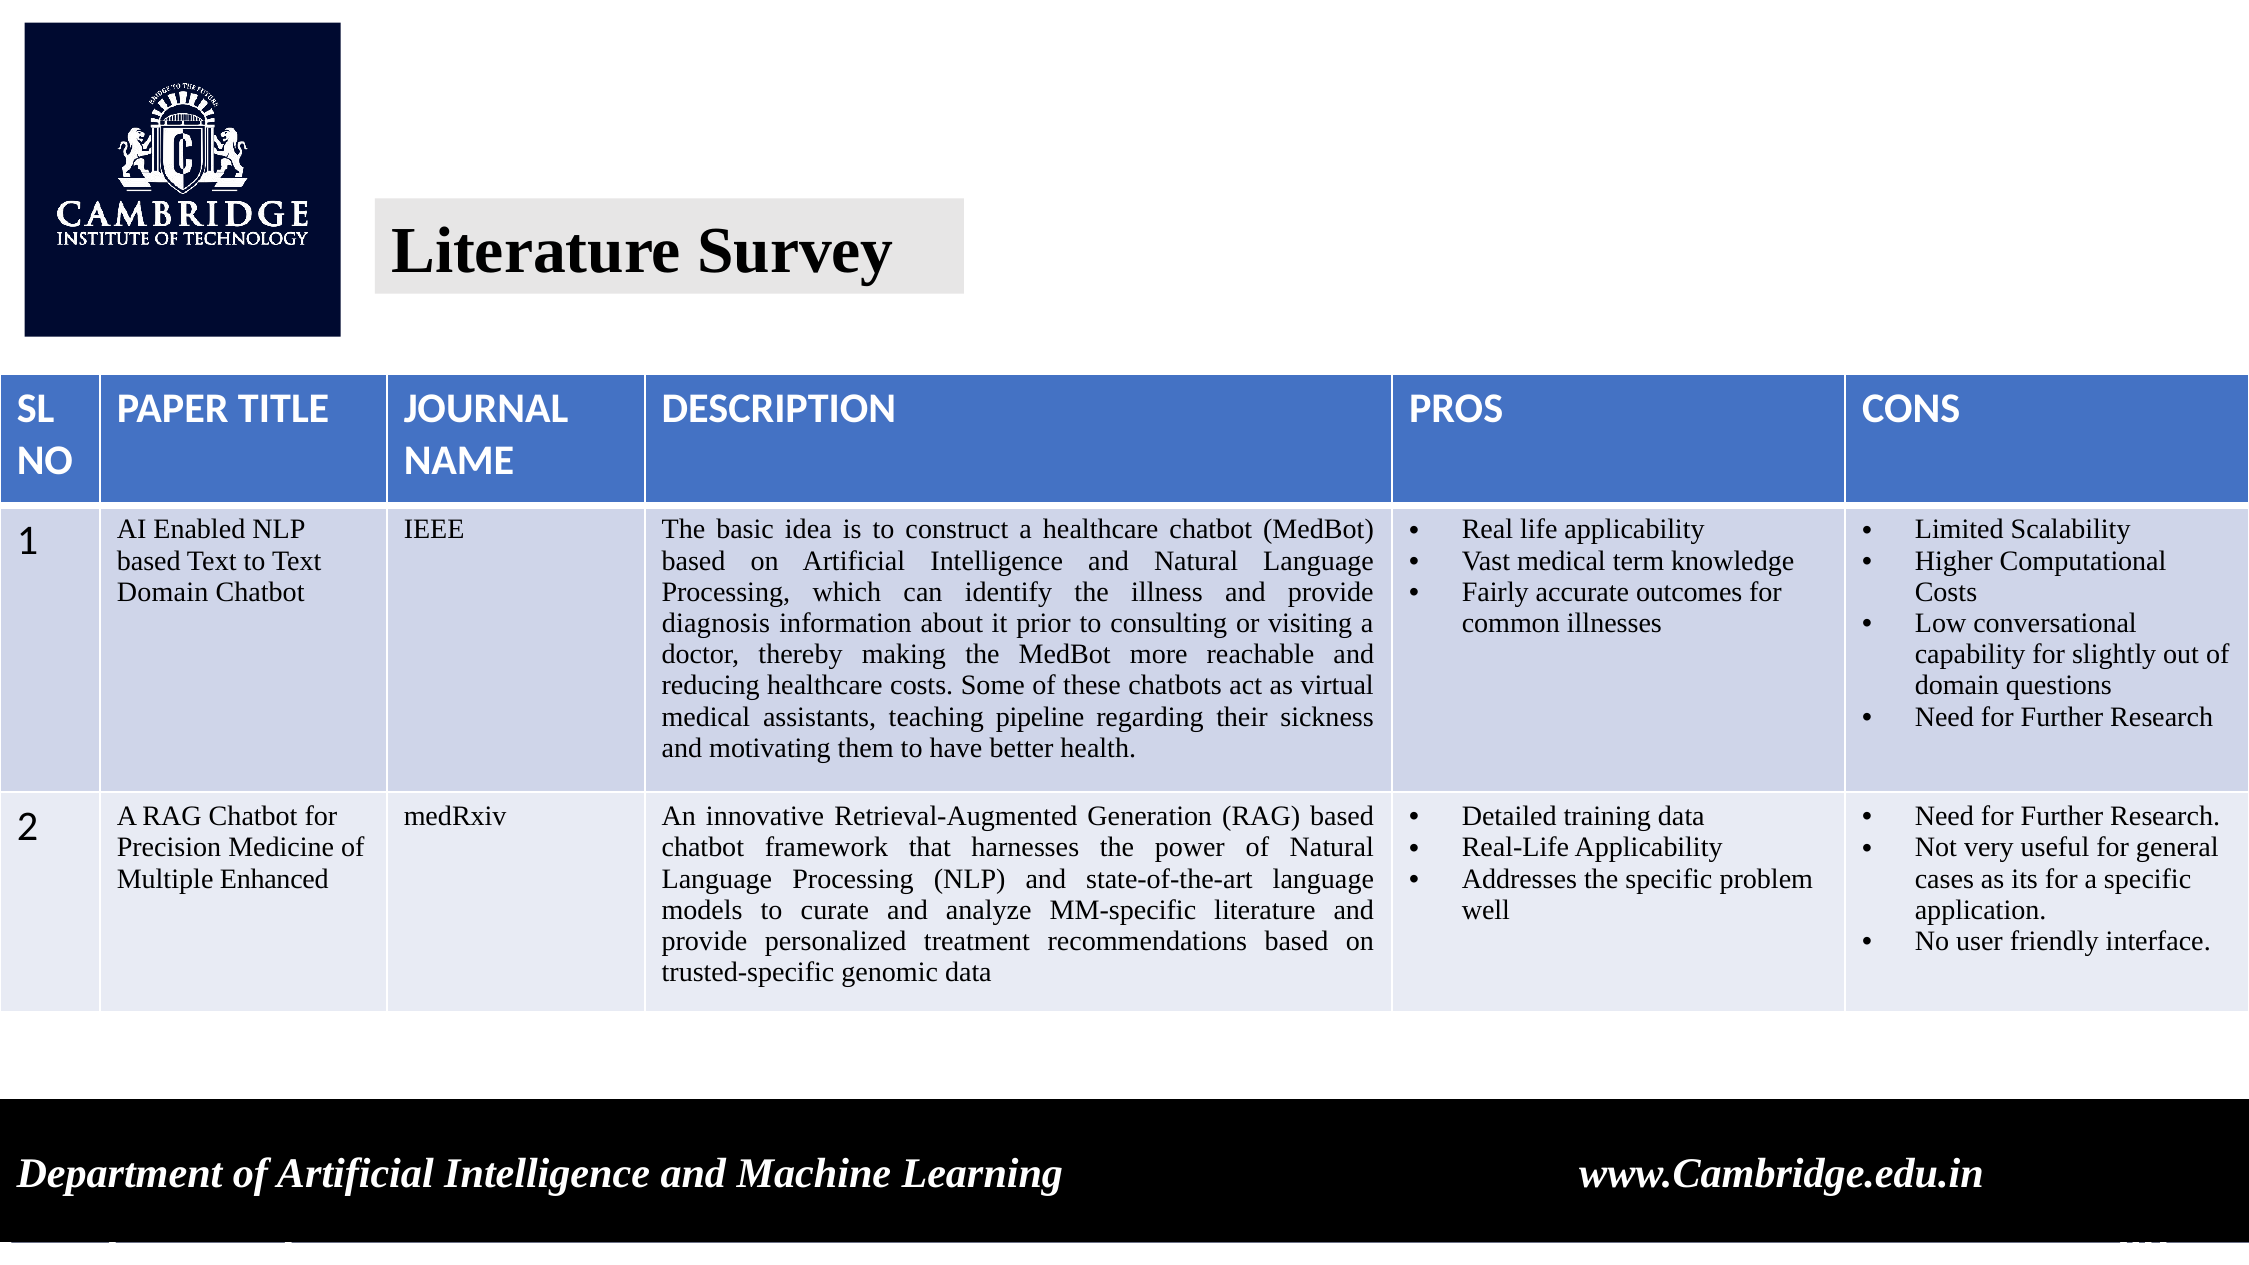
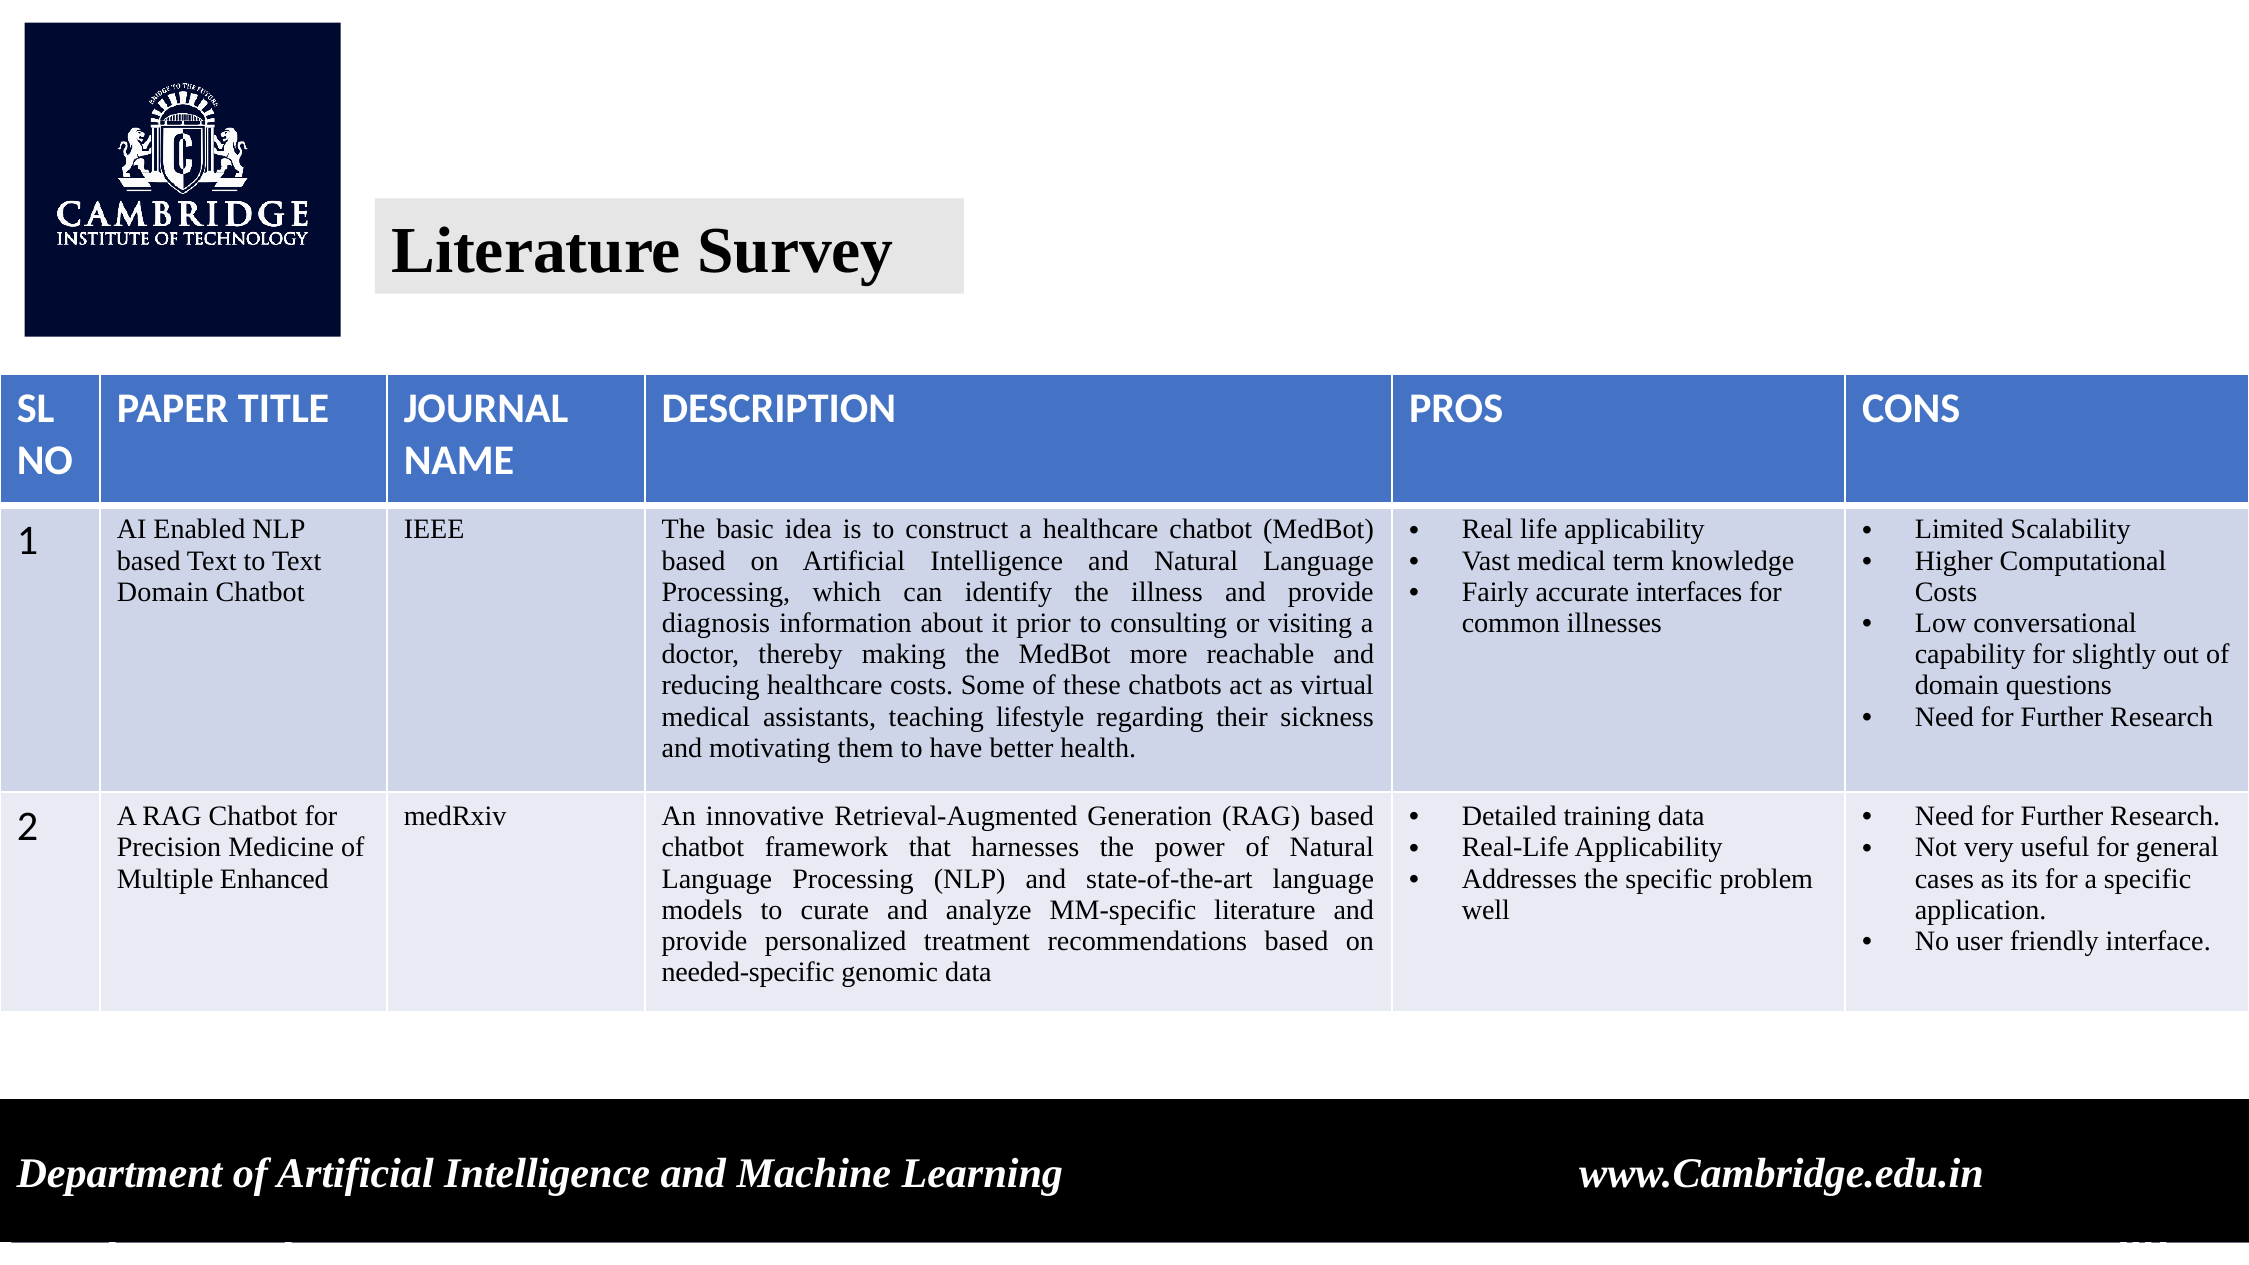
outcomes: outcomes -> interfaces
pipeline: pipeline -> lifestyle
trusted-specific: trusted-specific -> needed-specific
